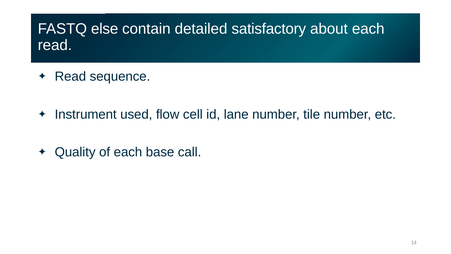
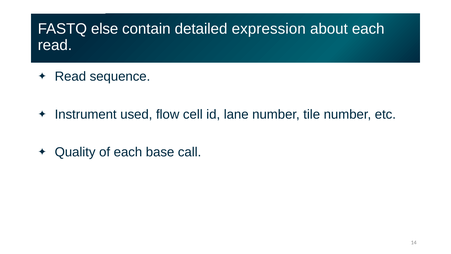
satisfactory: satisfactory -> expression
